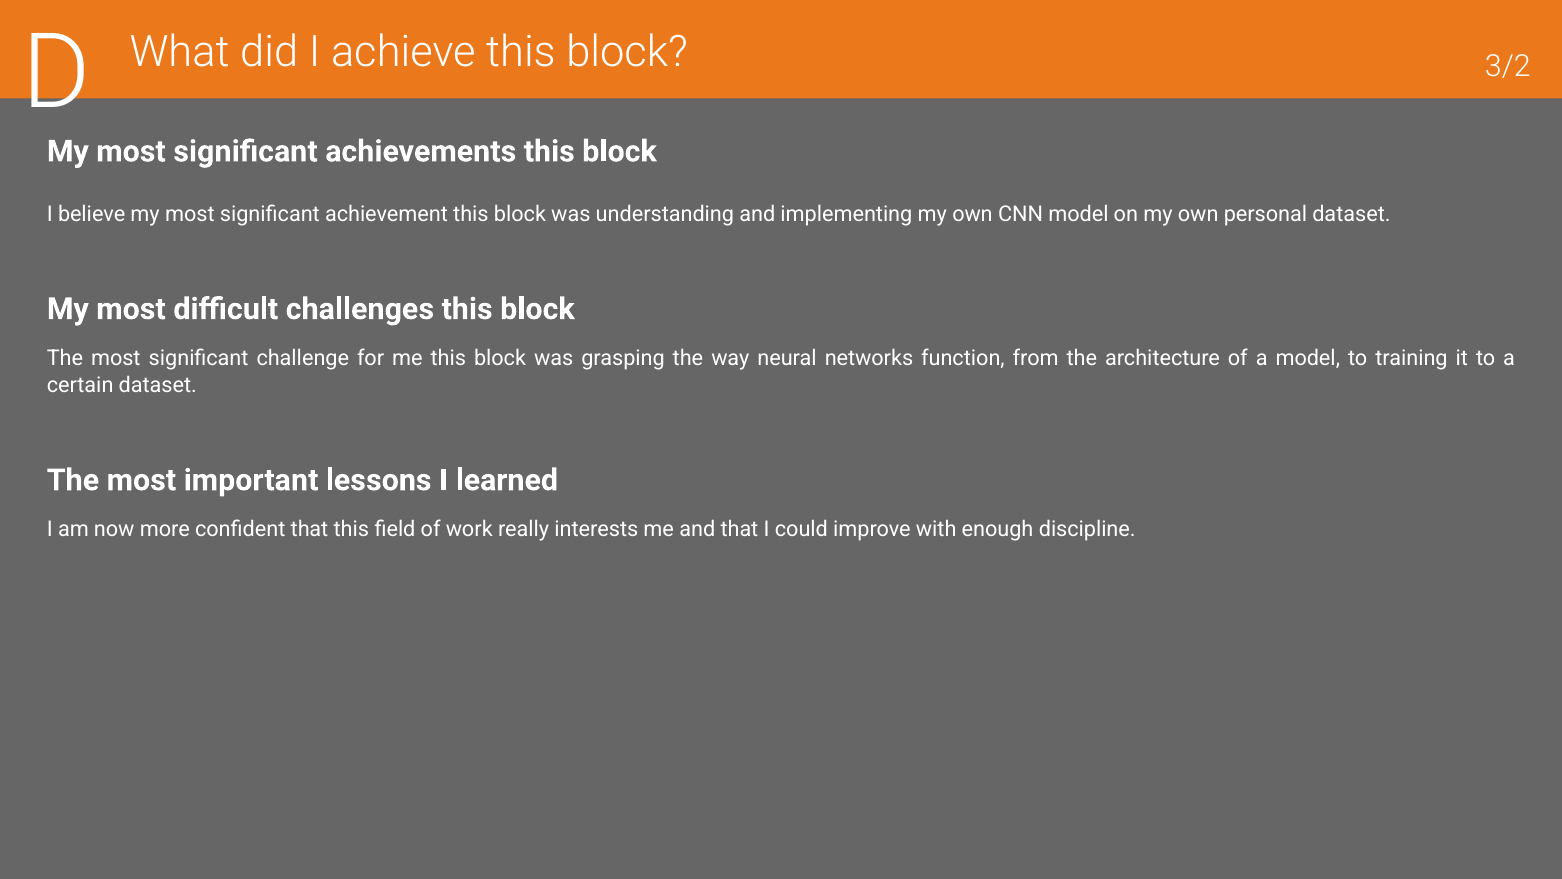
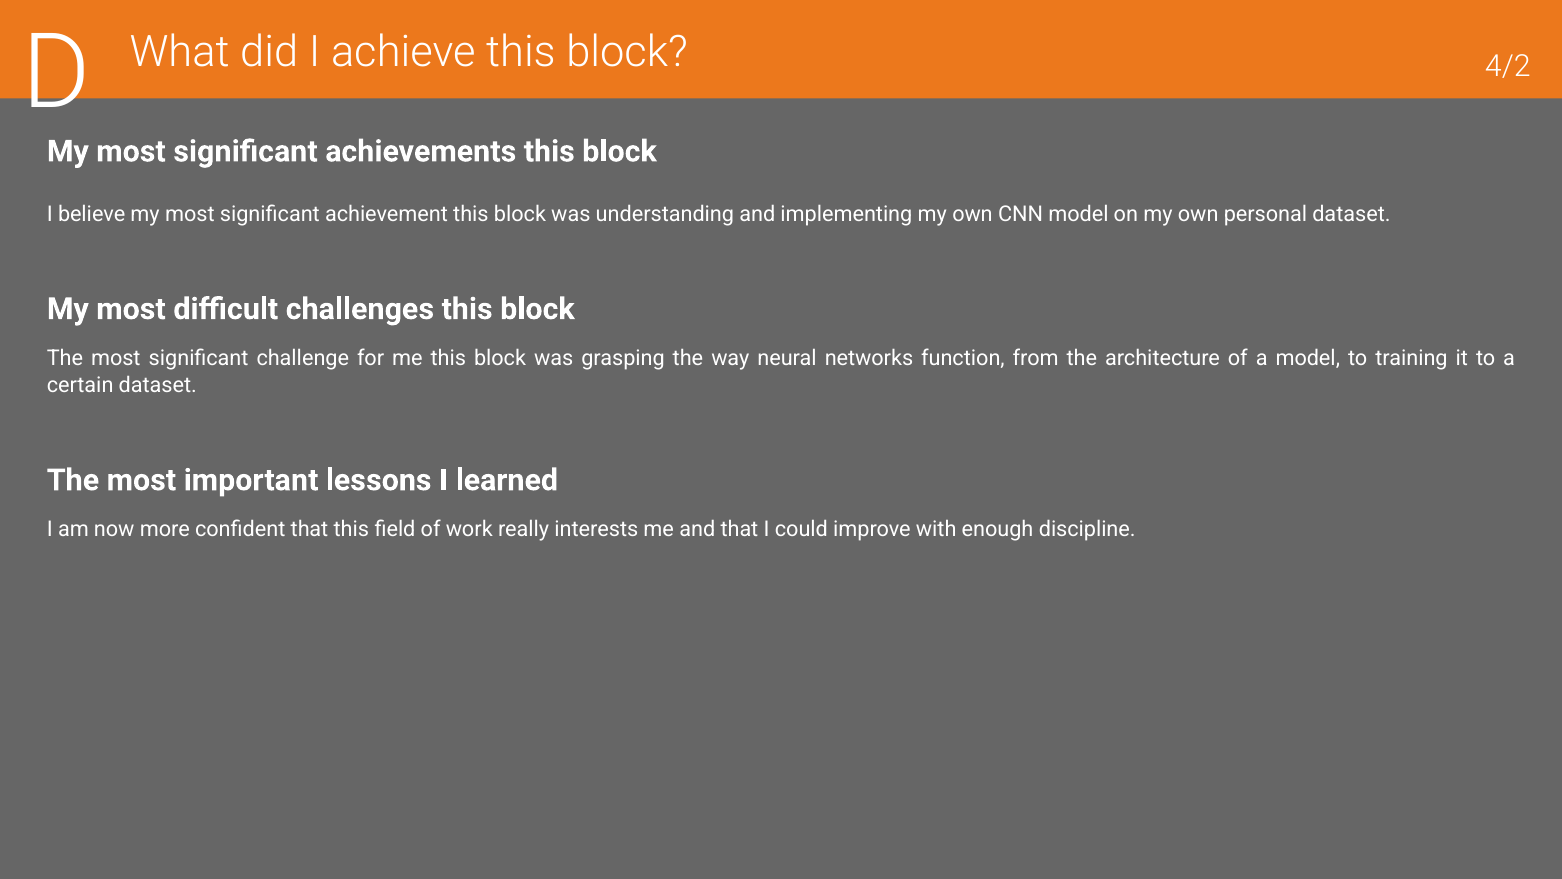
3/2: 3/2 -> 4/2
